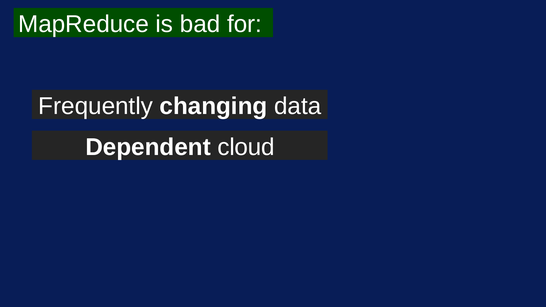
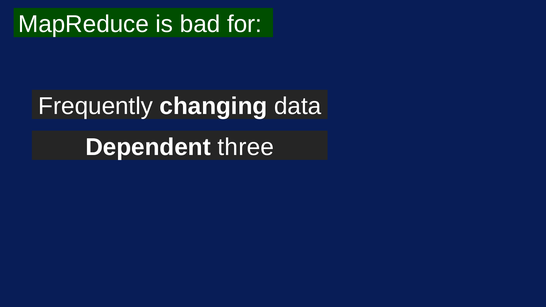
cloud: cloud -> three
